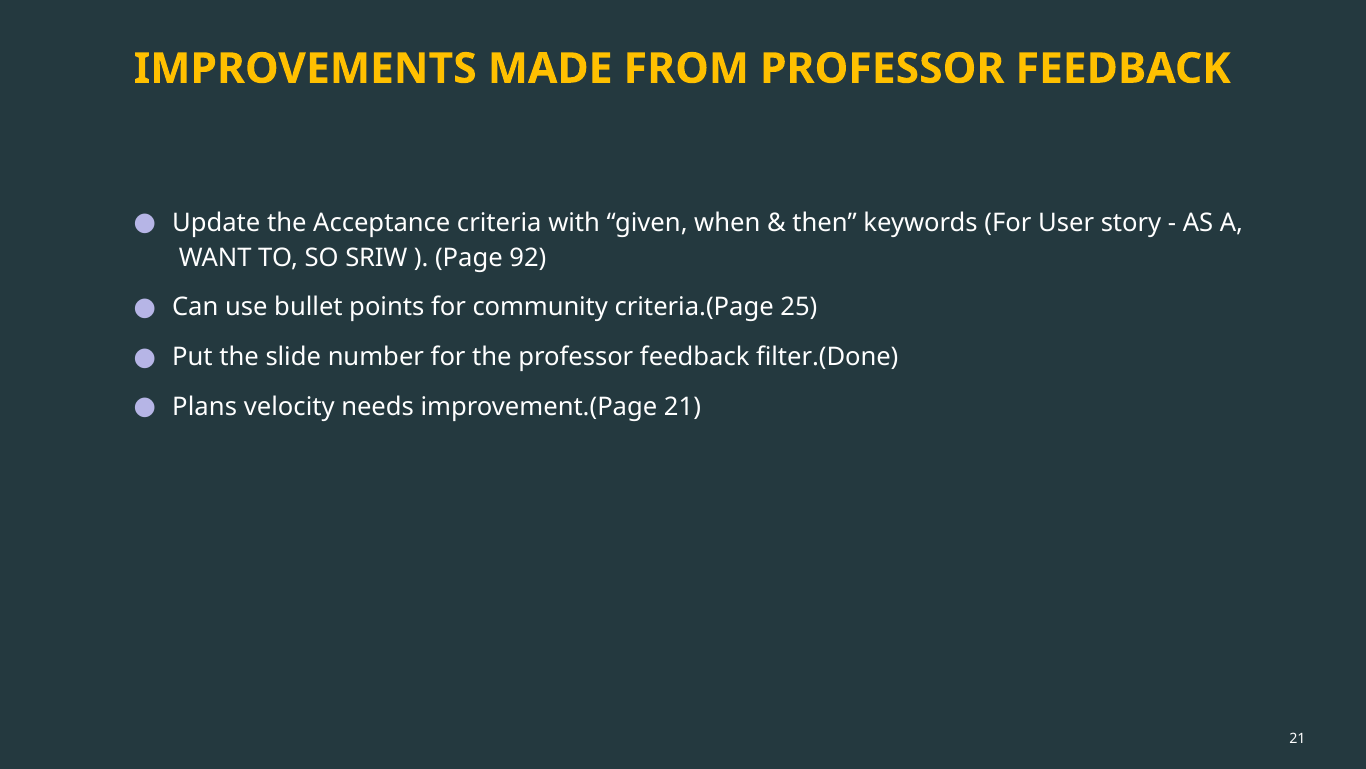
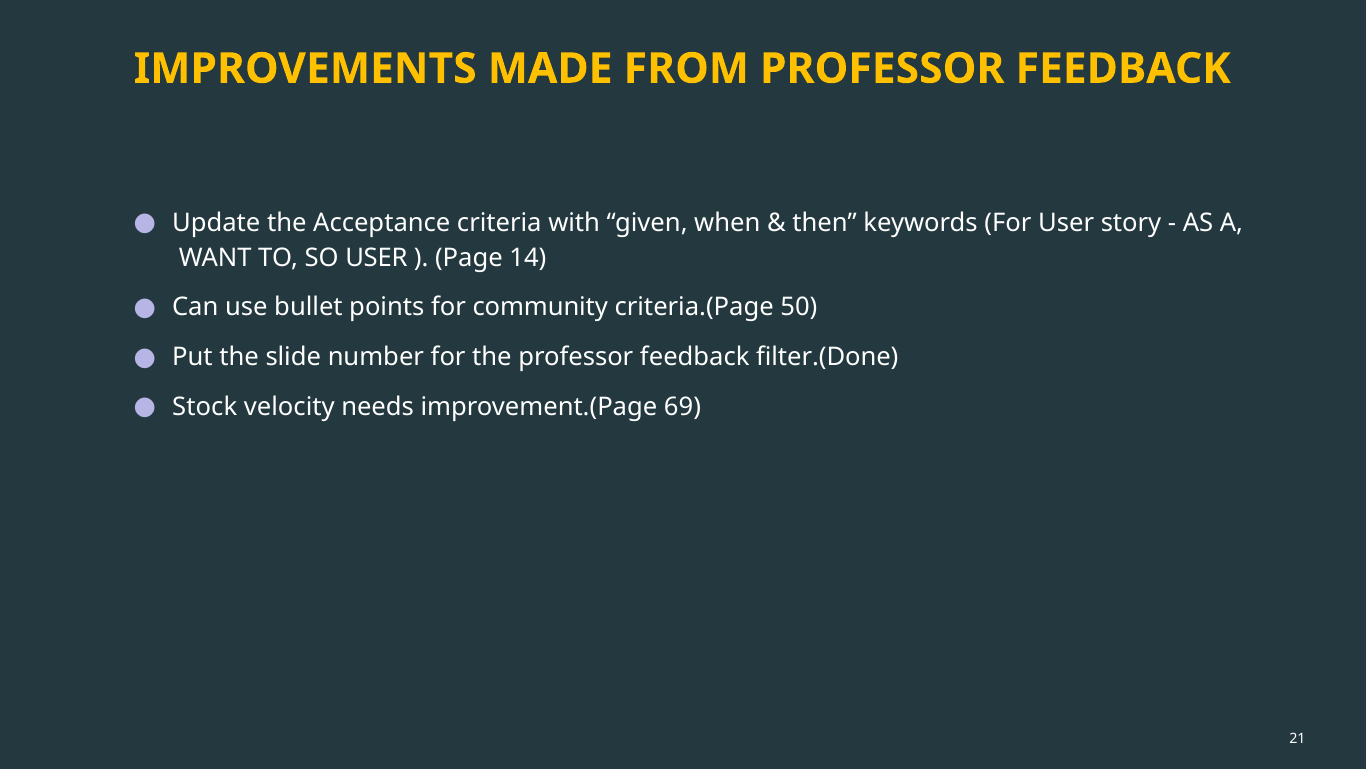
SO SRIW: SRIW -> USER
92: 92 -> 14
25: 25 -> 50
Plans: Plans -> Stock
improvement.(Page 21: 21 -> 69
